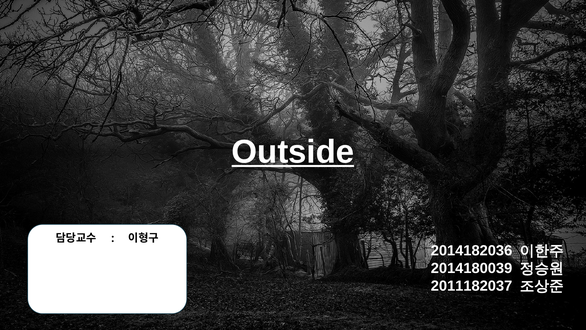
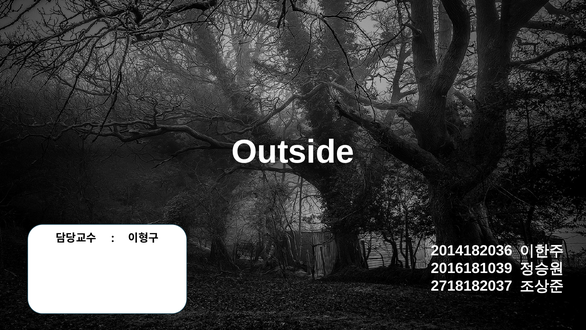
Outside underline: present -> none
2014180039: 2014180039 -> 2016181039
2011182037: 2011182037 -> 2718182037
